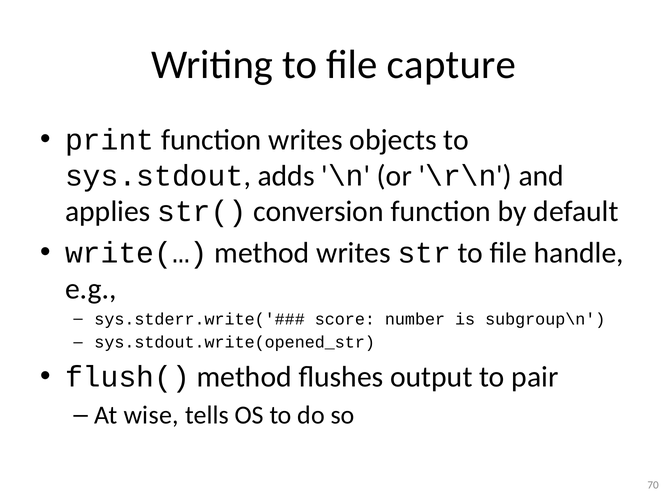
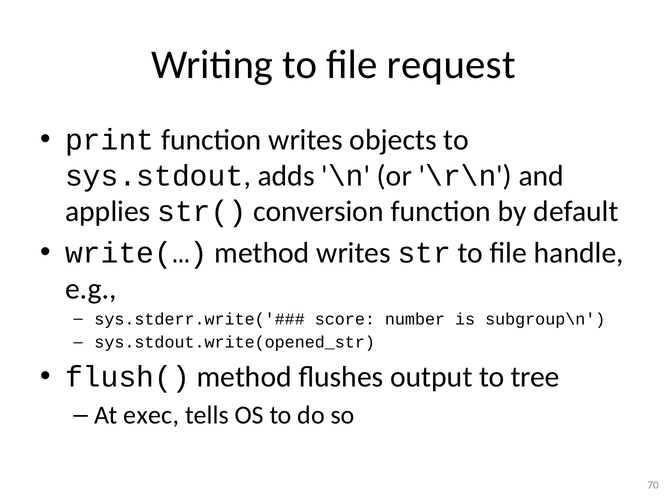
capture: capture -> request
pair: pair -> tree
wise: wise -> exec
